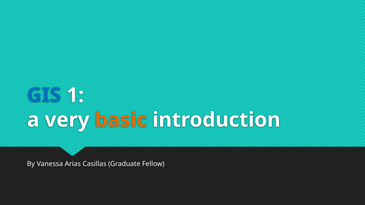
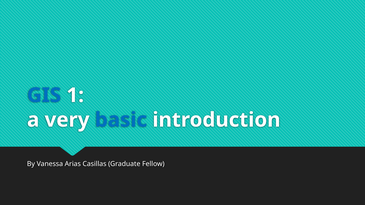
basic colour: orange -> blue
